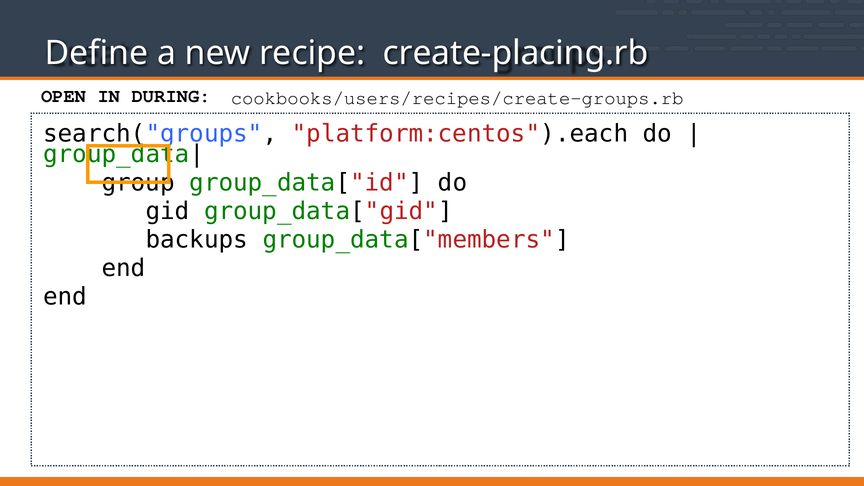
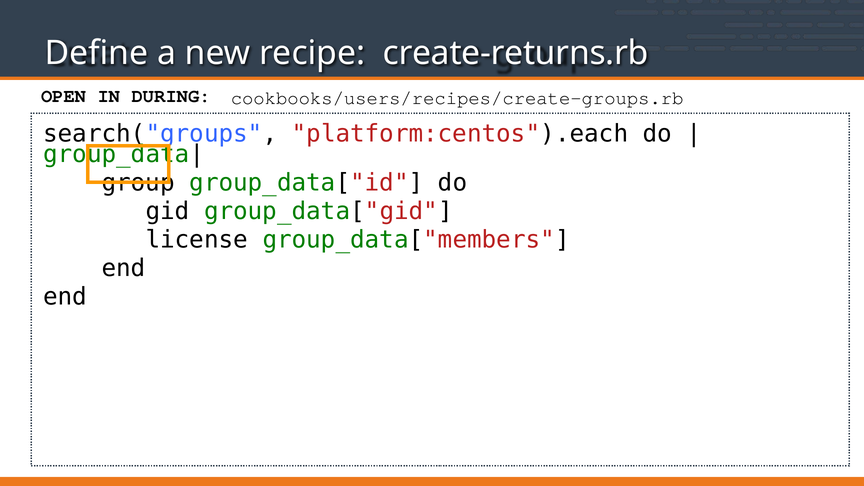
create-placing.rb: create-placing.rb -> create-returns.rb
backups: backups -> license
